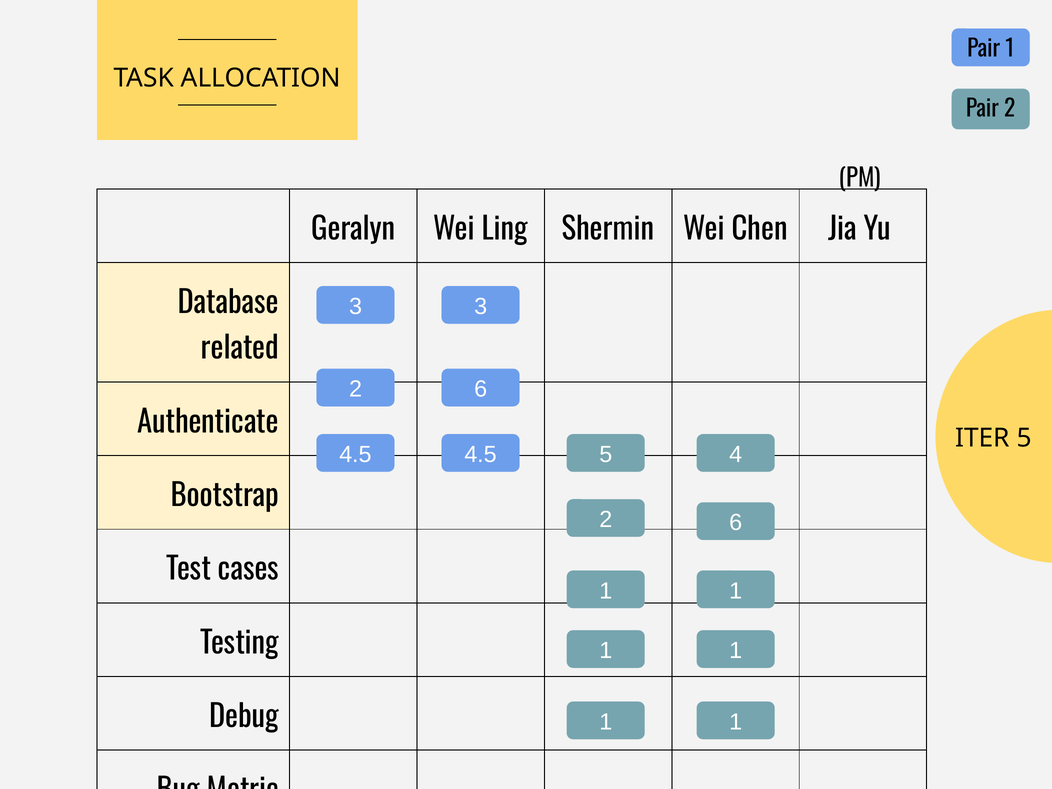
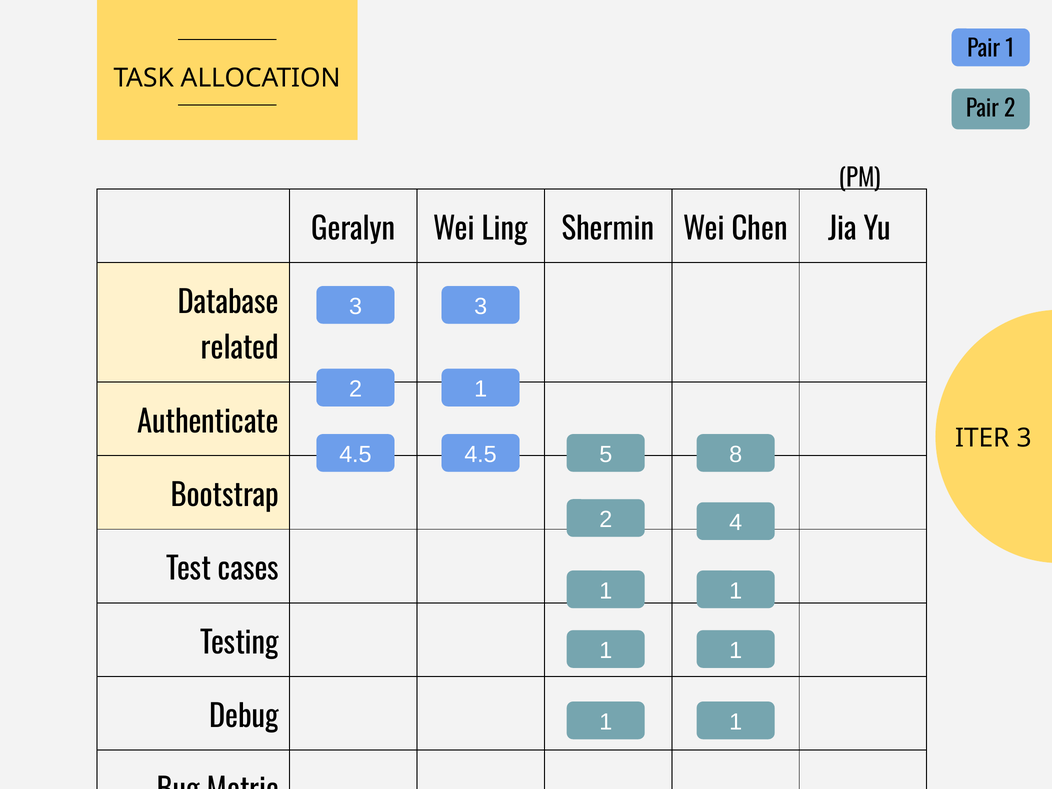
6 at (481, 389): 6 -> 1
ITER 5: 5 -> 3
4: 4 -> 8
6 at (736, 523): 6 -> 4
